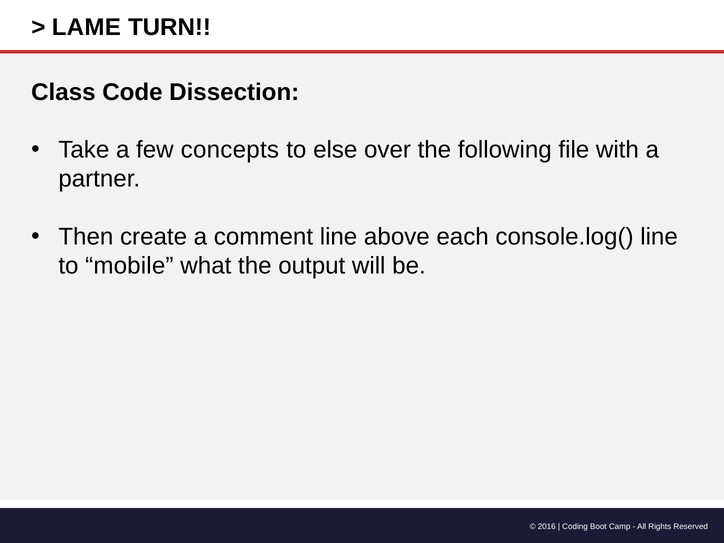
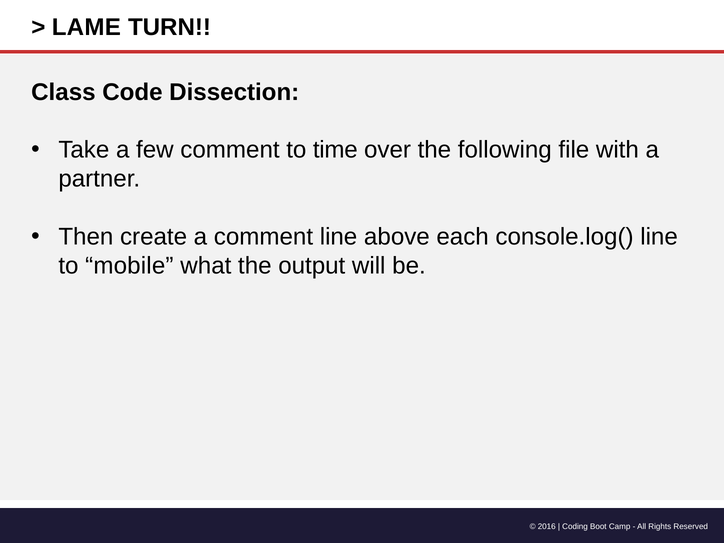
few concepts: concepts -> comment
else: else -> time
